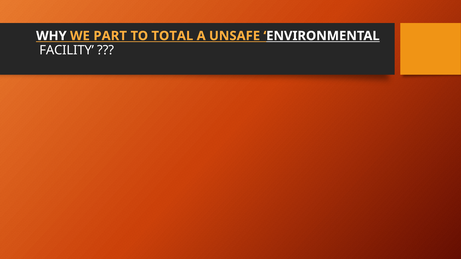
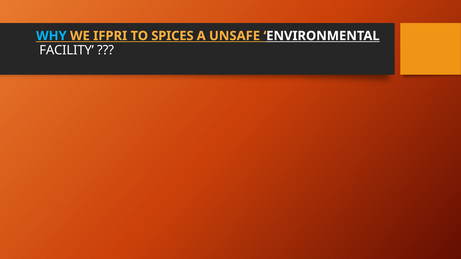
WHY colour: white -> light blue
PART: PART -> IFPRI
TOTAL: TOTAL -> SPICES
